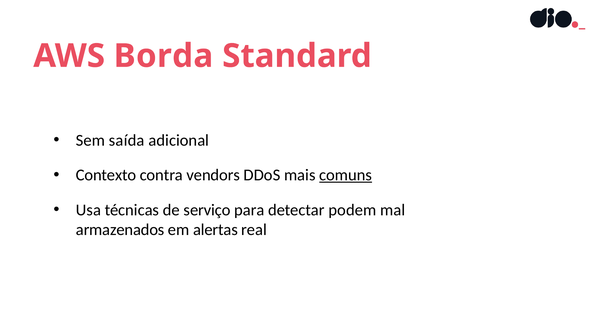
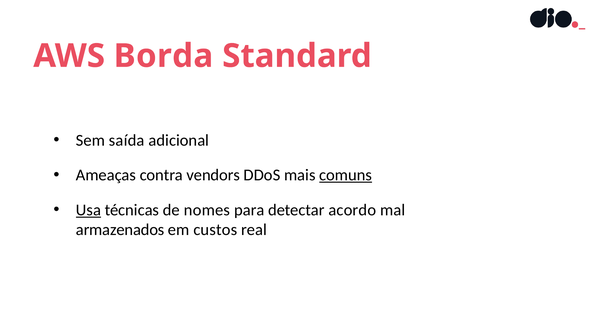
Contexto: Contexto -> Ameaças
Usa underline: none -> present
serviço: serviço -> nomes
podem: podem -> acordo
alertas: alertas -> custos
